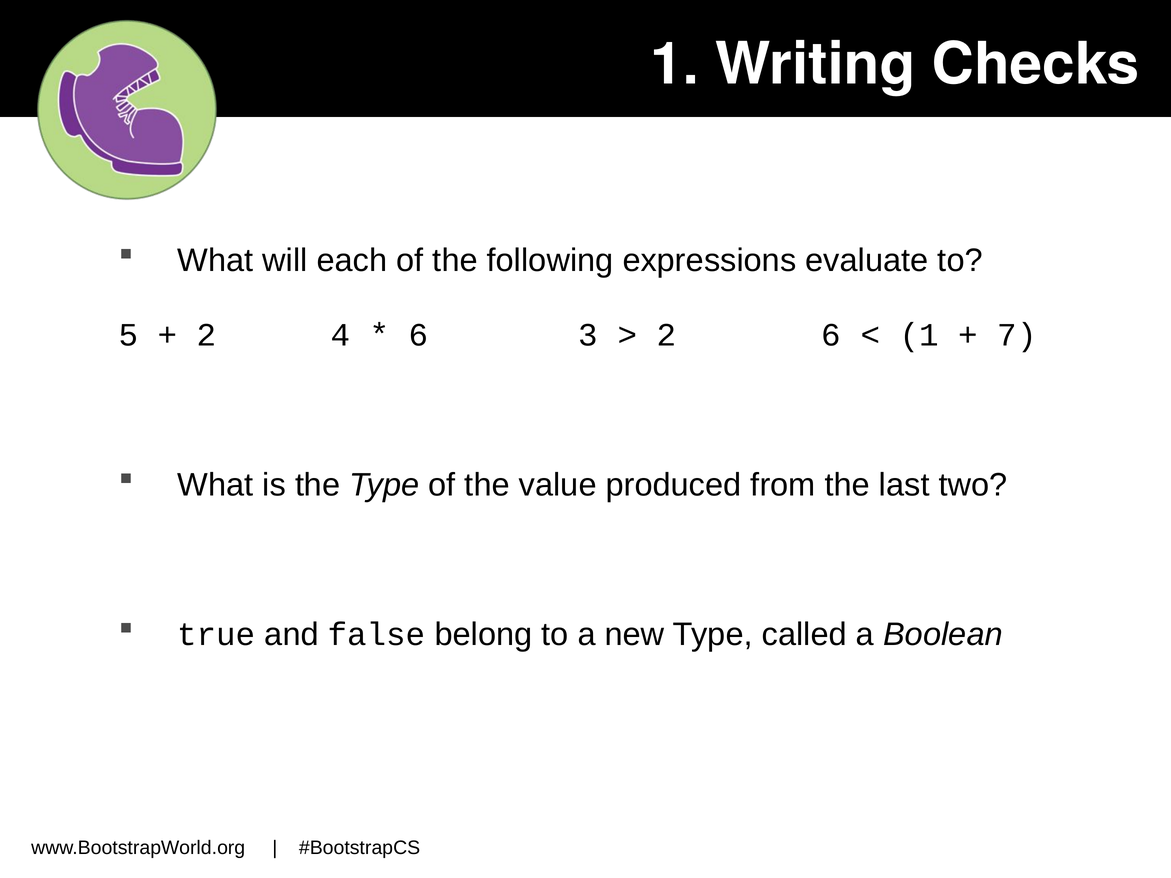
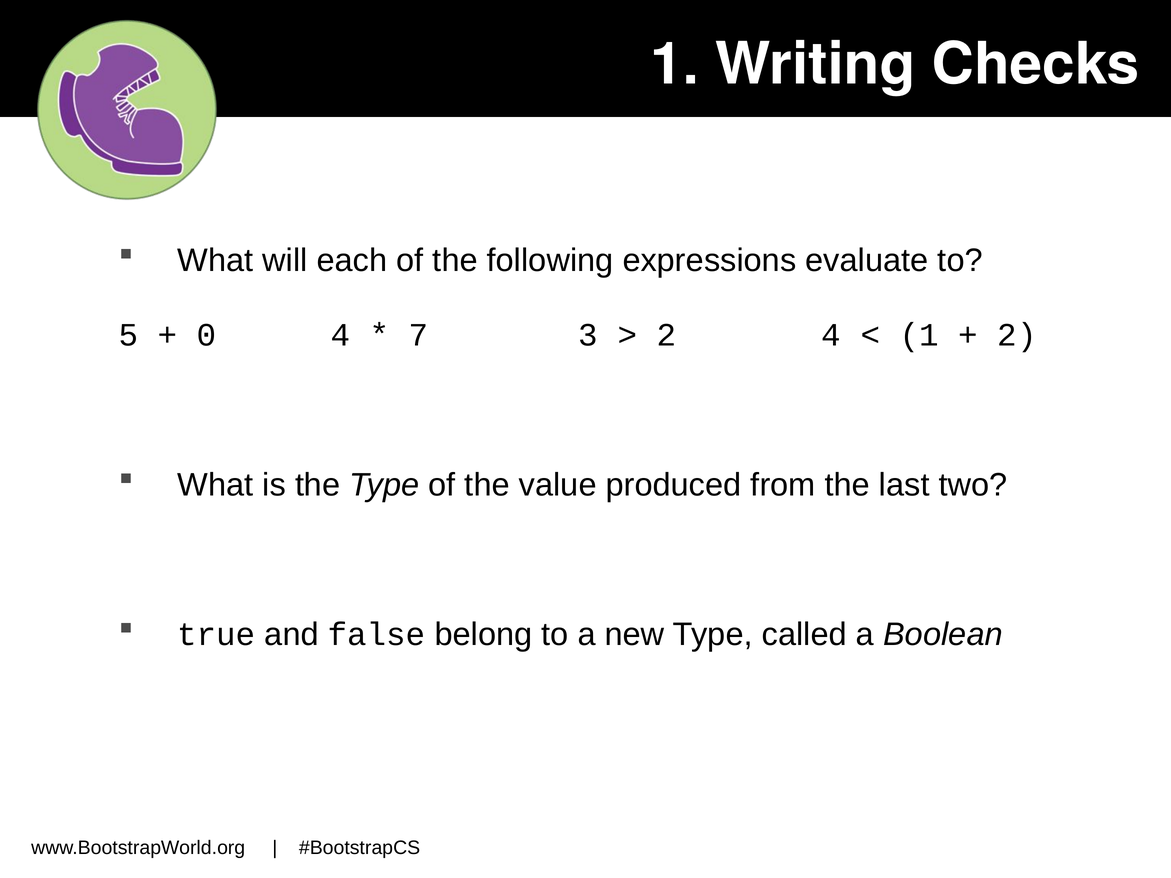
2 at (207, 335): 2 -> 0
6 at (419, 335): 6 -> 7
2 6: 6 -> 4
7 at (1017, 335): 7 -> 2
